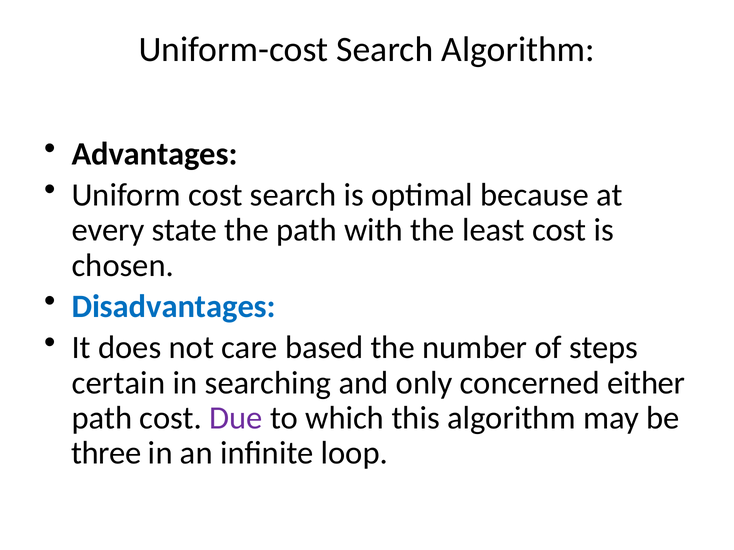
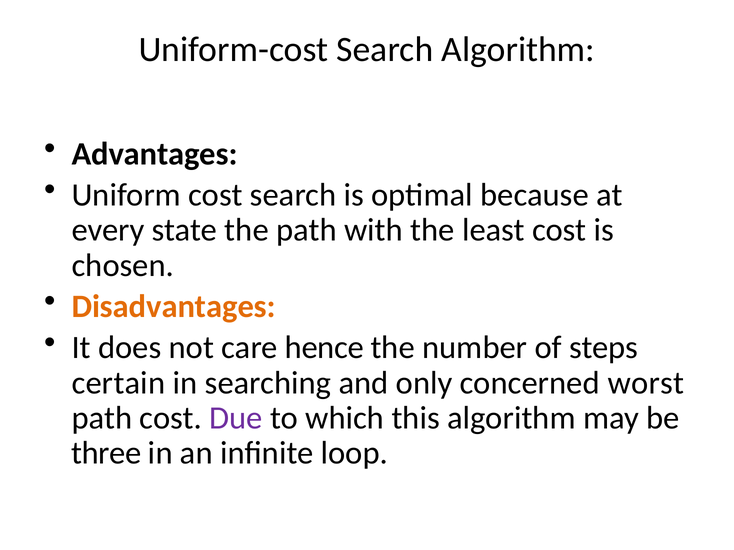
Disadvantages colour: blue -> orange
based: based -> hence
either: either -> worst
